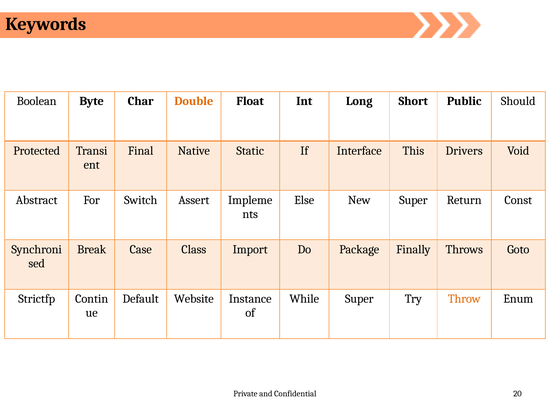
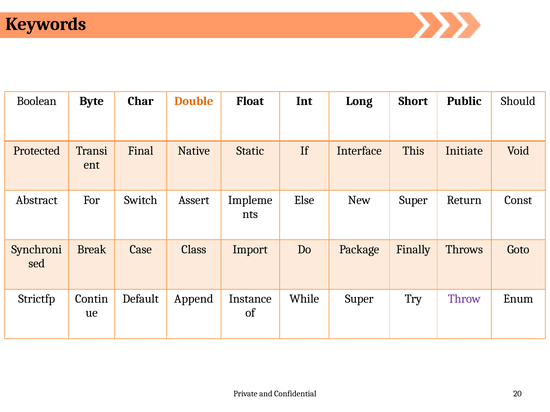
Drivers: Drivers -> Initiate
Website: Website -> Append
Throw colour: orange -> purple
